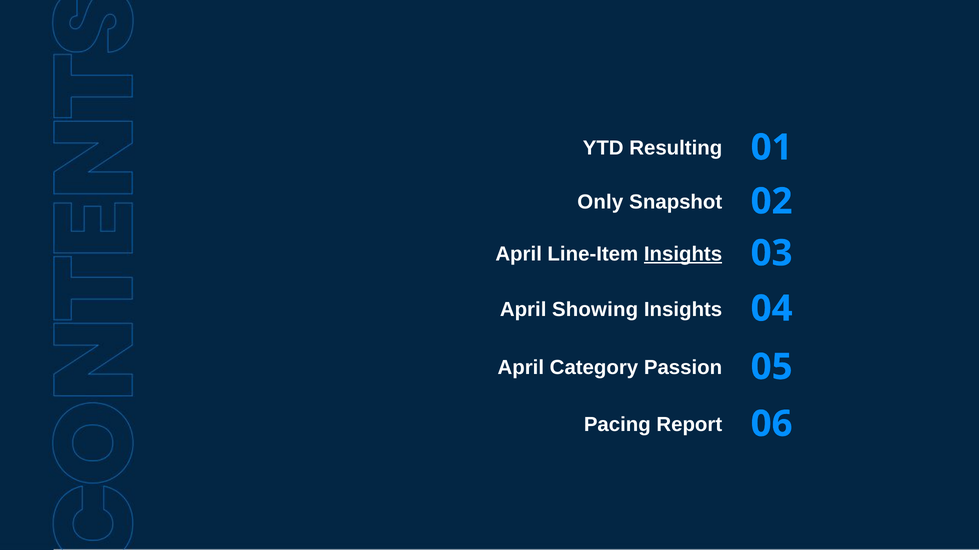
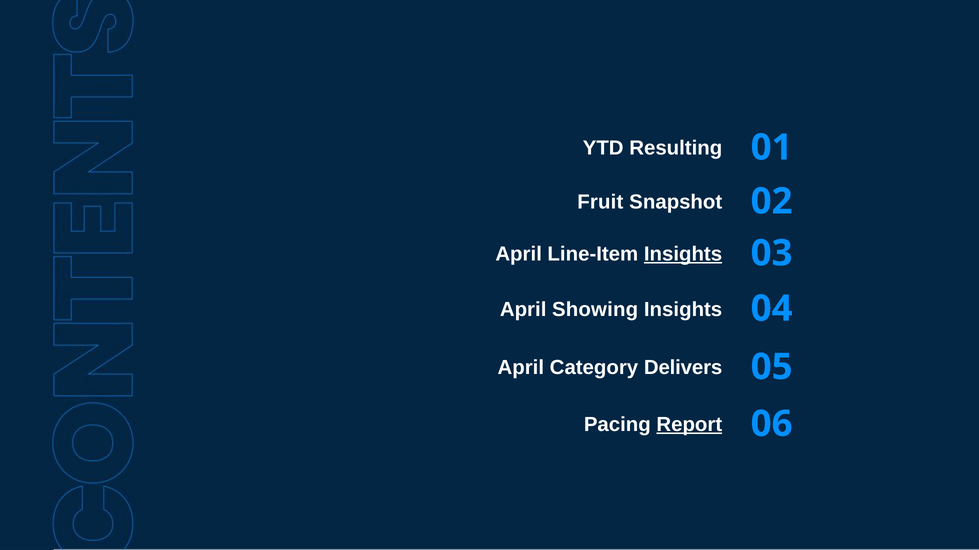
Only: Only -> Fruit
Passion: Passion -> Delivers
Report underline: none -> present
